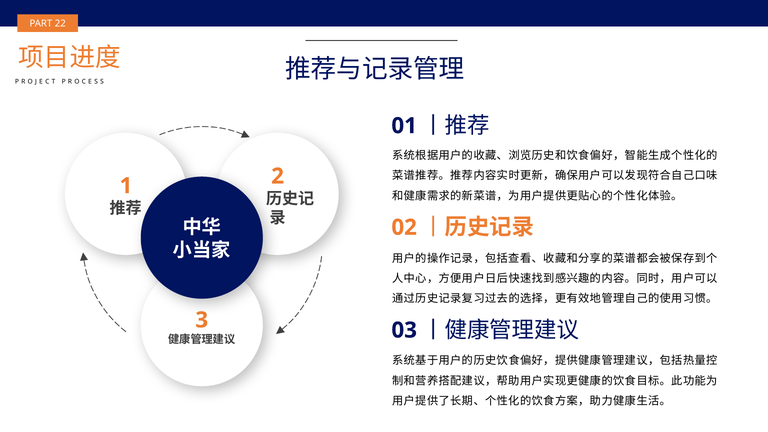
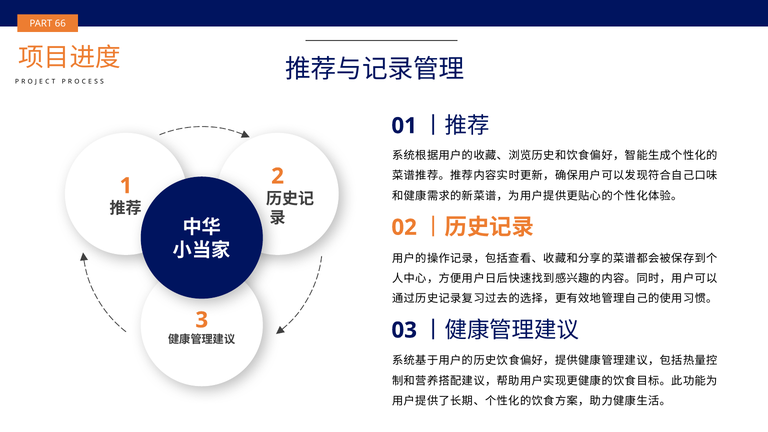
22: 22 -> 66
